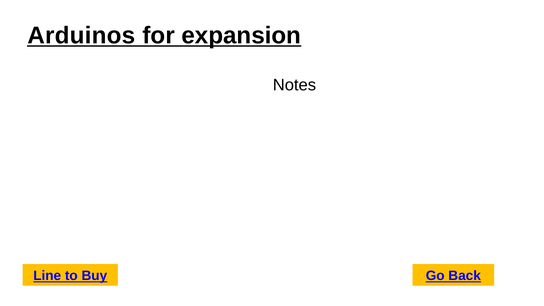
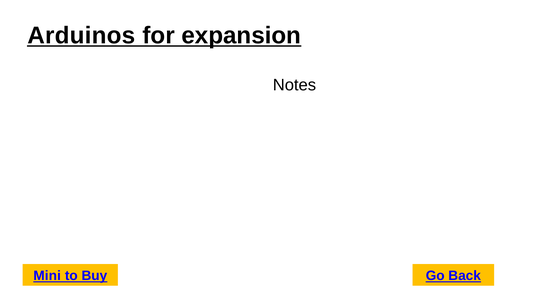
Line: Line -> Mini
